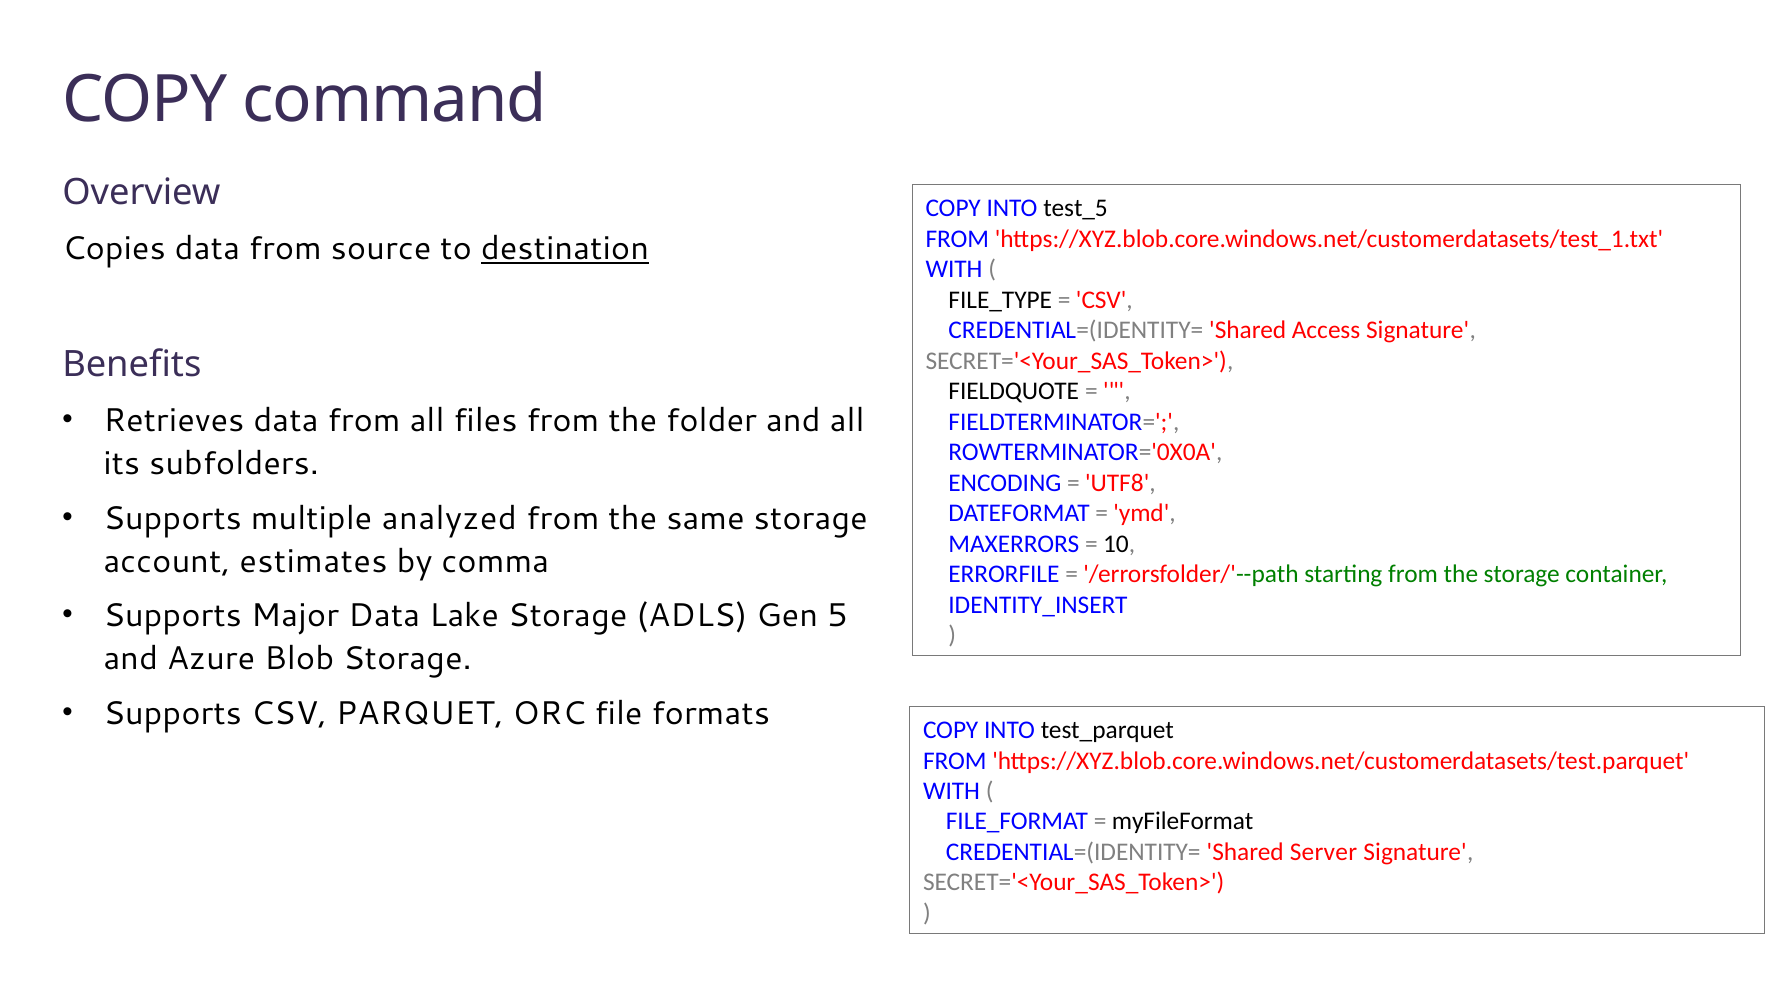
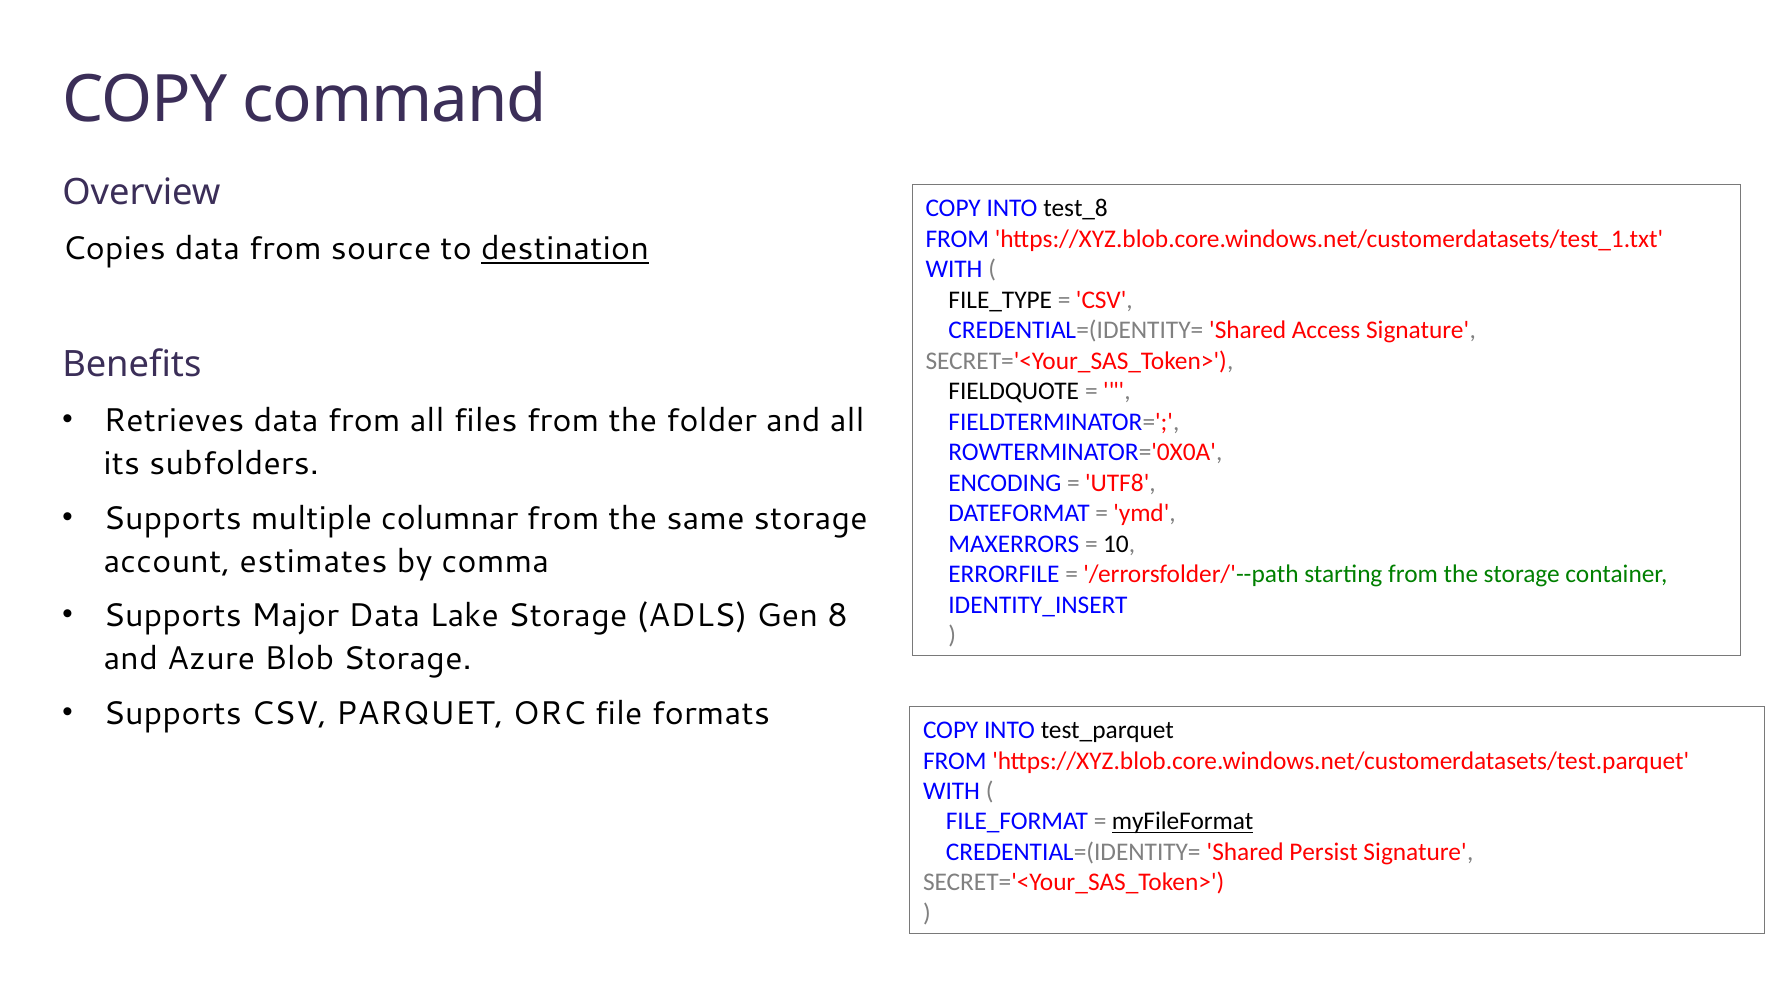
test_5: test_5 -> test_8
analyzed: analyzed -> columnar
5: 5 -> 8
myFileFormat underline: none -> present
Server: Server -> Persist
